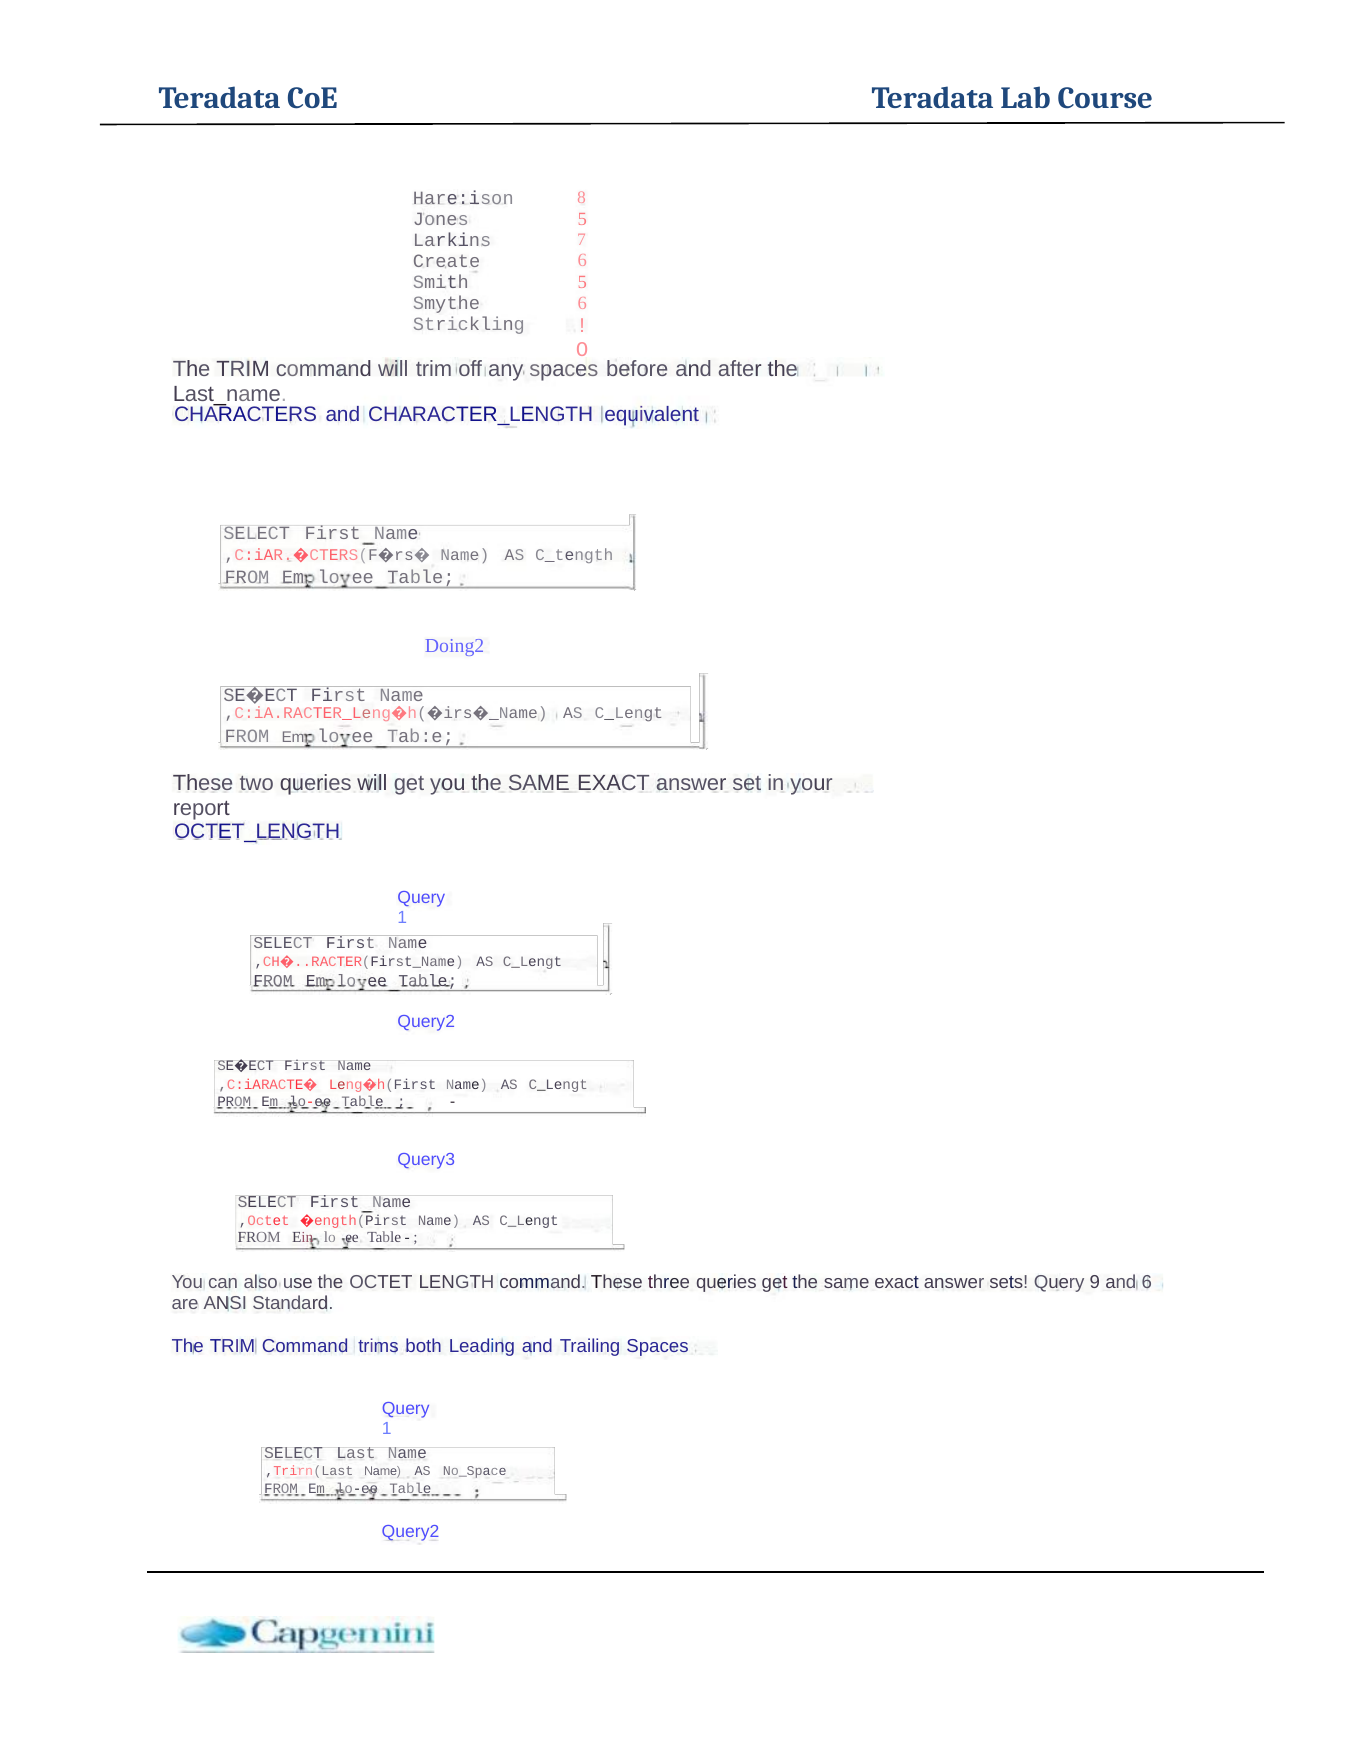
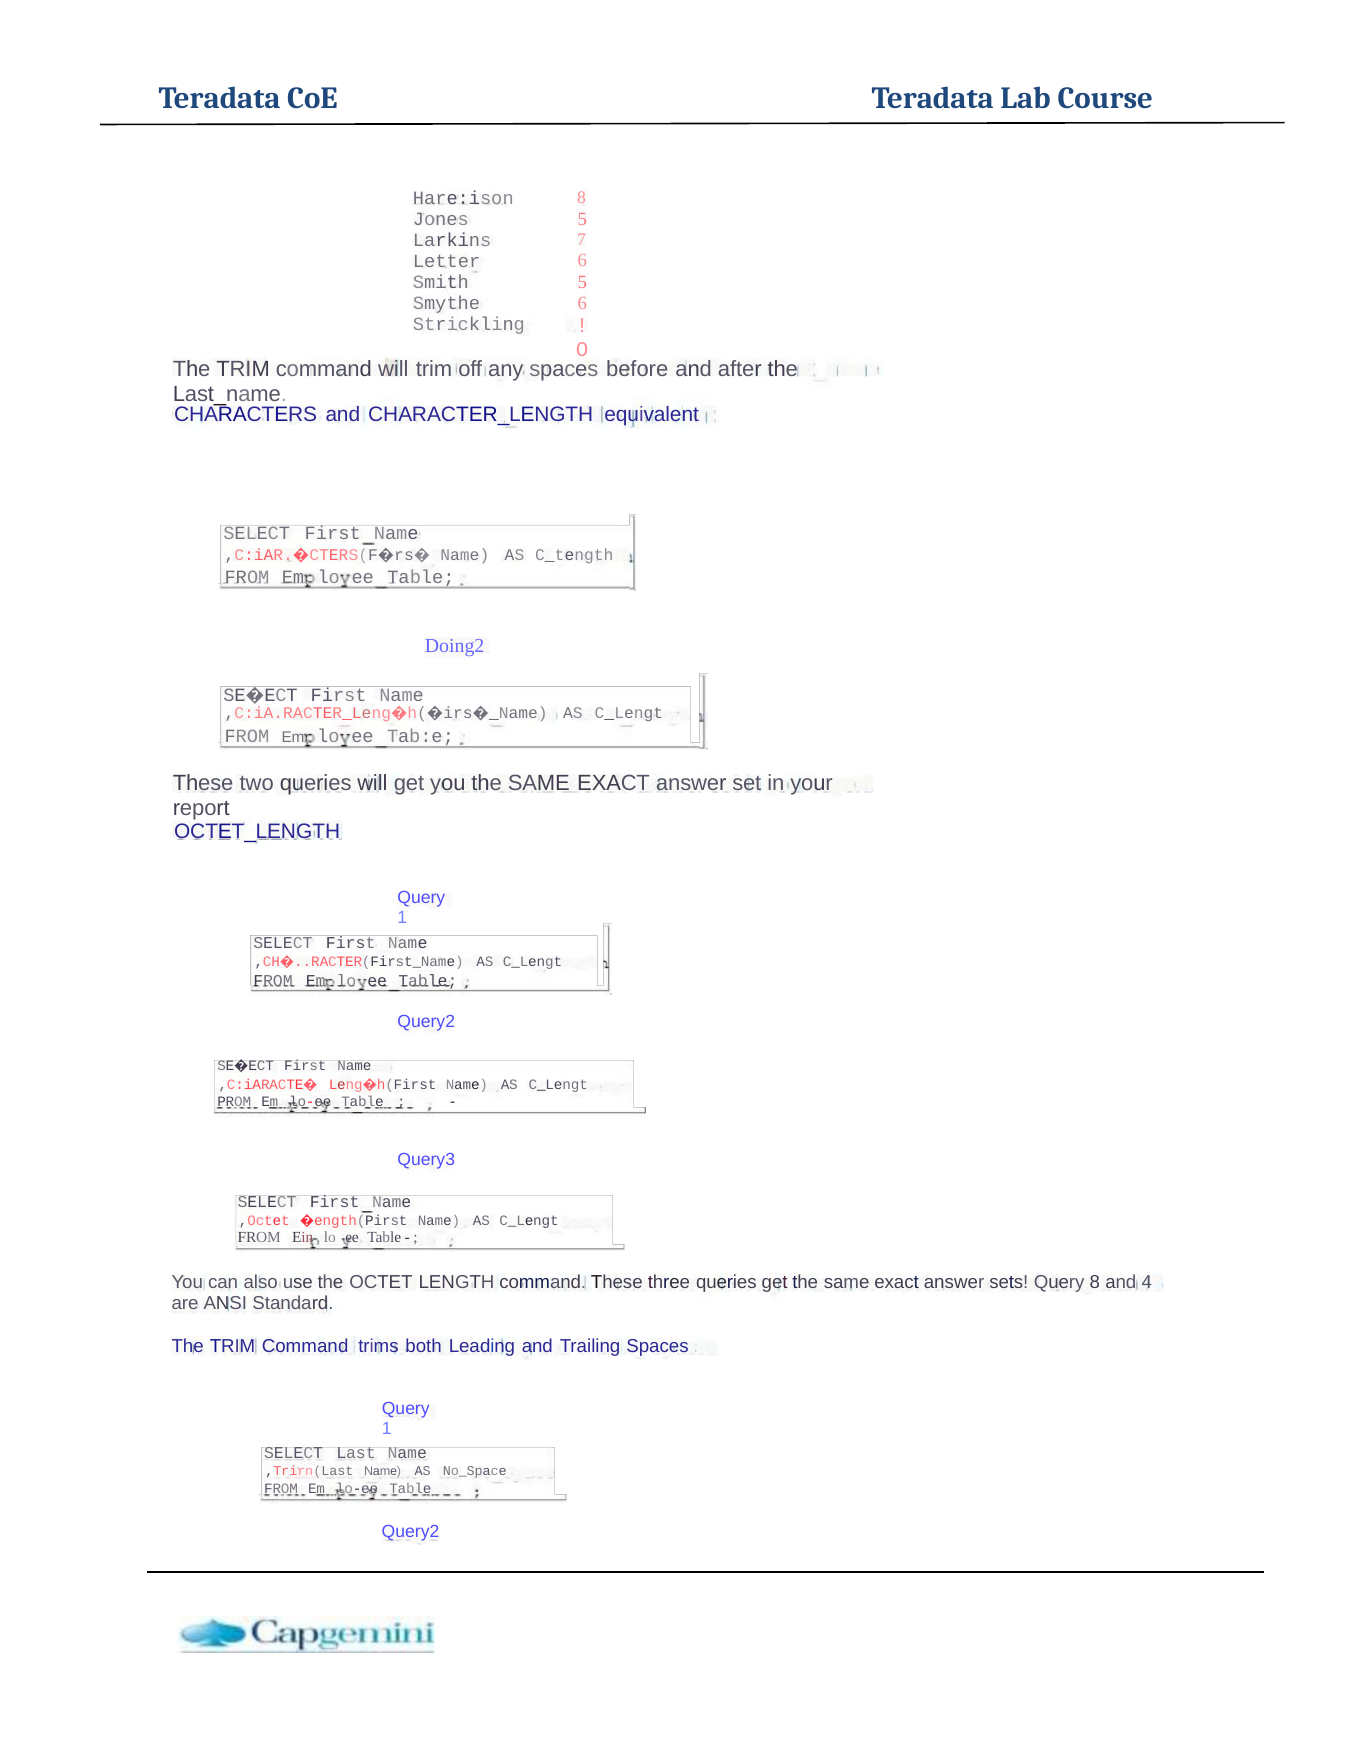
Create: Create -> Letter
Query 9: 9 -> 8
and 6: 6 -> 4
